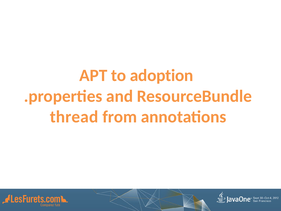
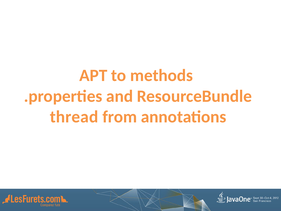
adoption: adoption -> methods
